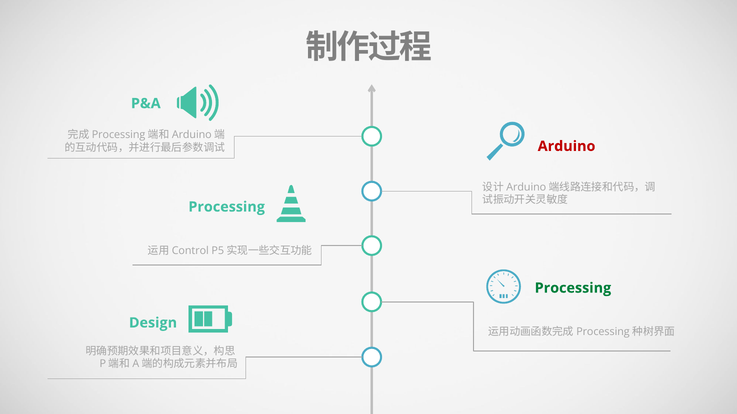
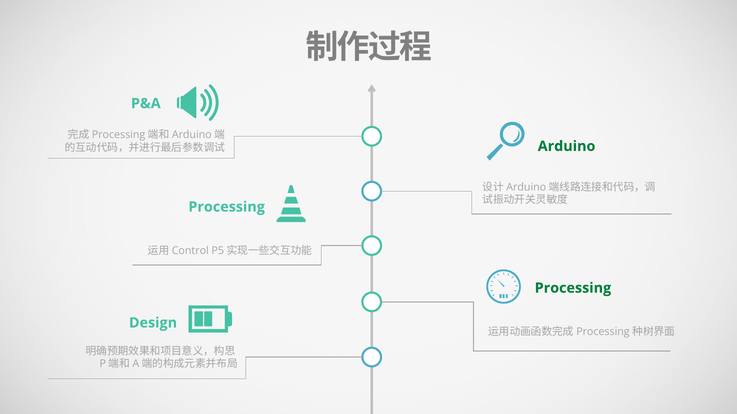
Arduino colour: red -> green
